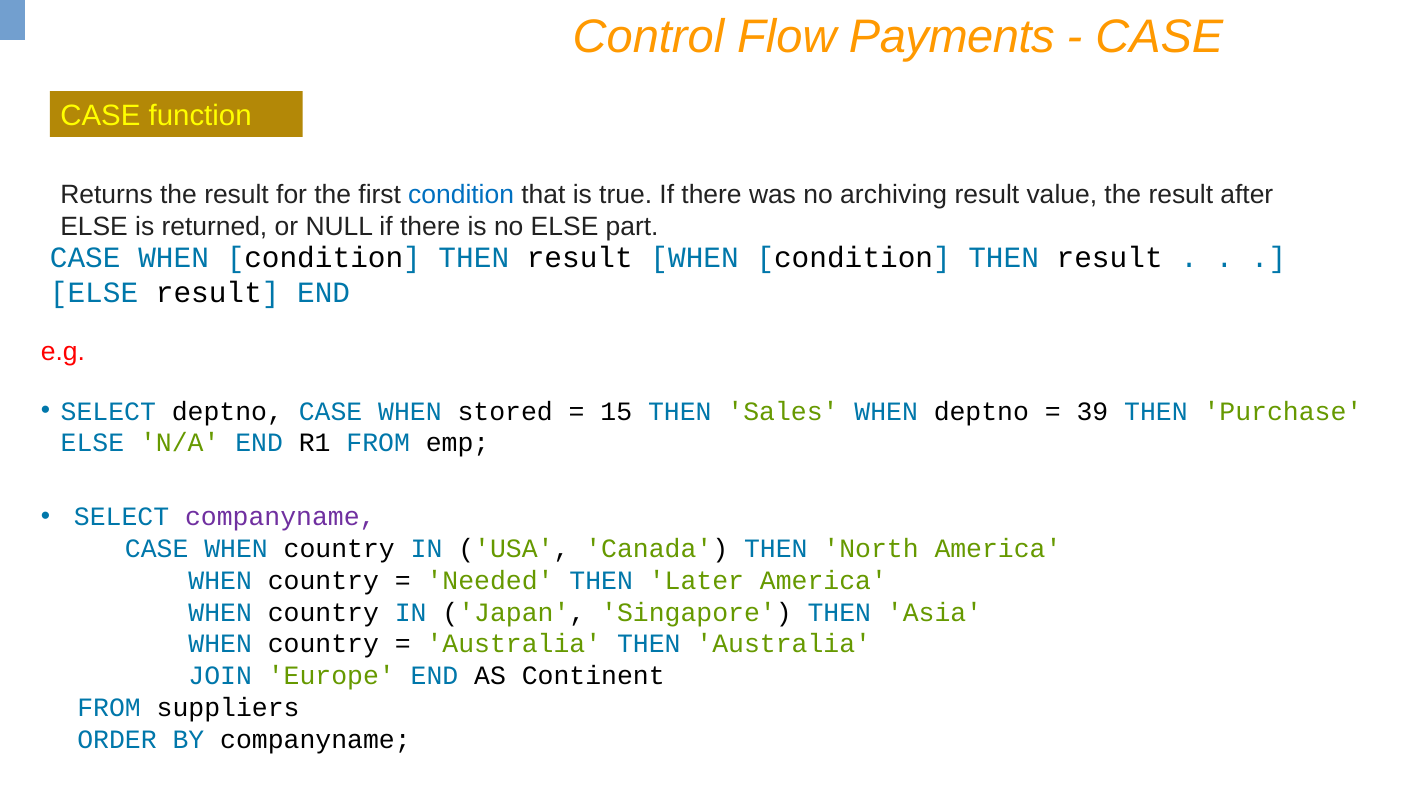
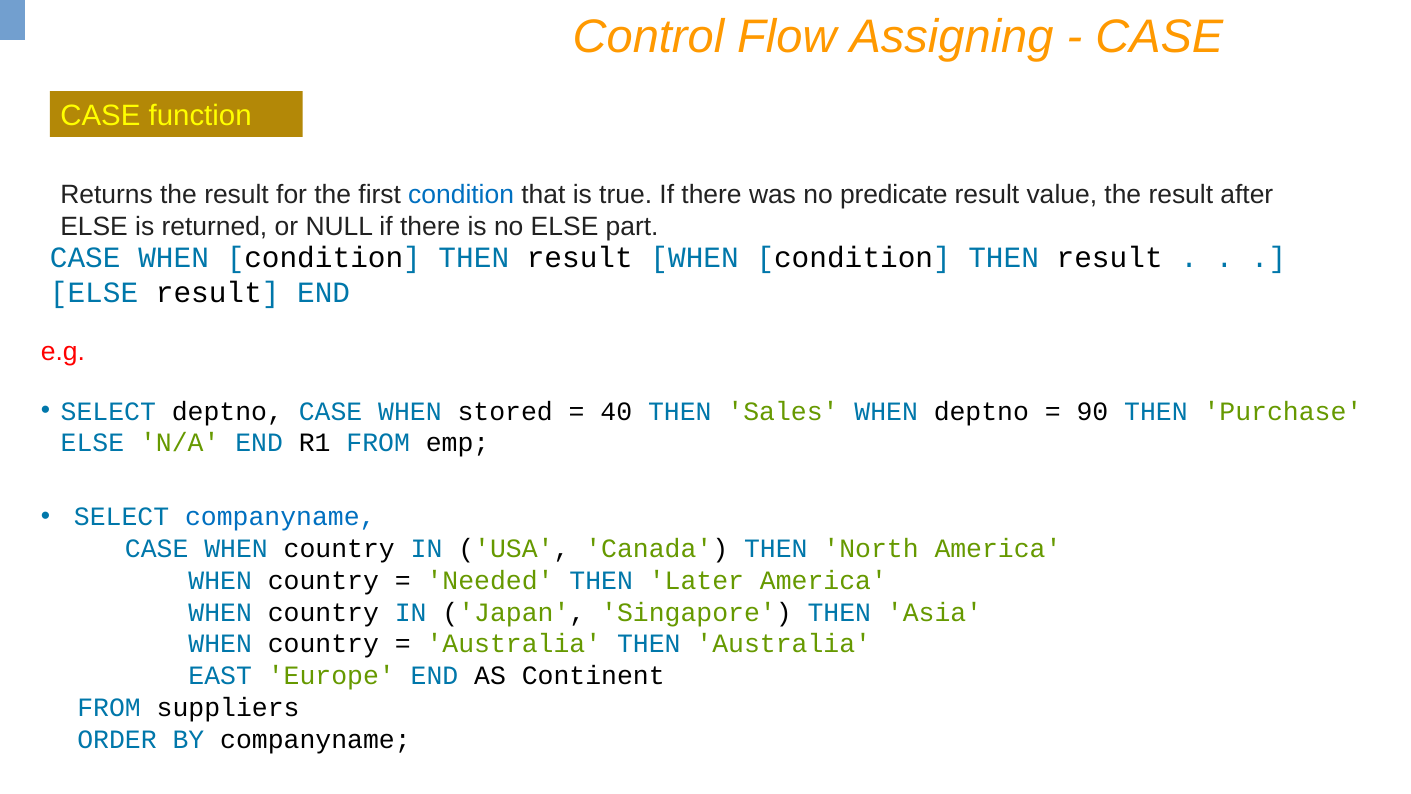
Payments: Payments -> Assigning
archiving: archiving -> predicate
15: 15 -> 40
39: 39 -> 90
companyname at (280, 517) colour: purple -> blue
JOIN: JOIN -> EAST
